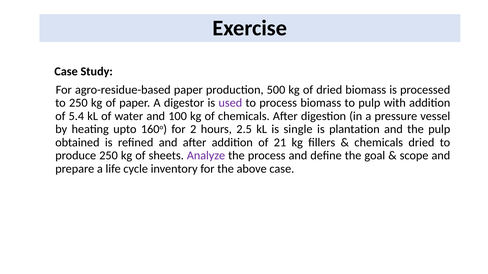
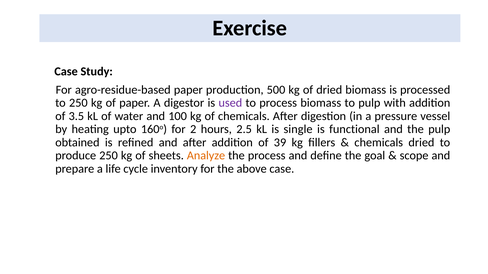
5.4: 5.4 -> 3.5
plantation: plantation -> functional
21: 21 -> 39
Analyze colour: purple -> orange
